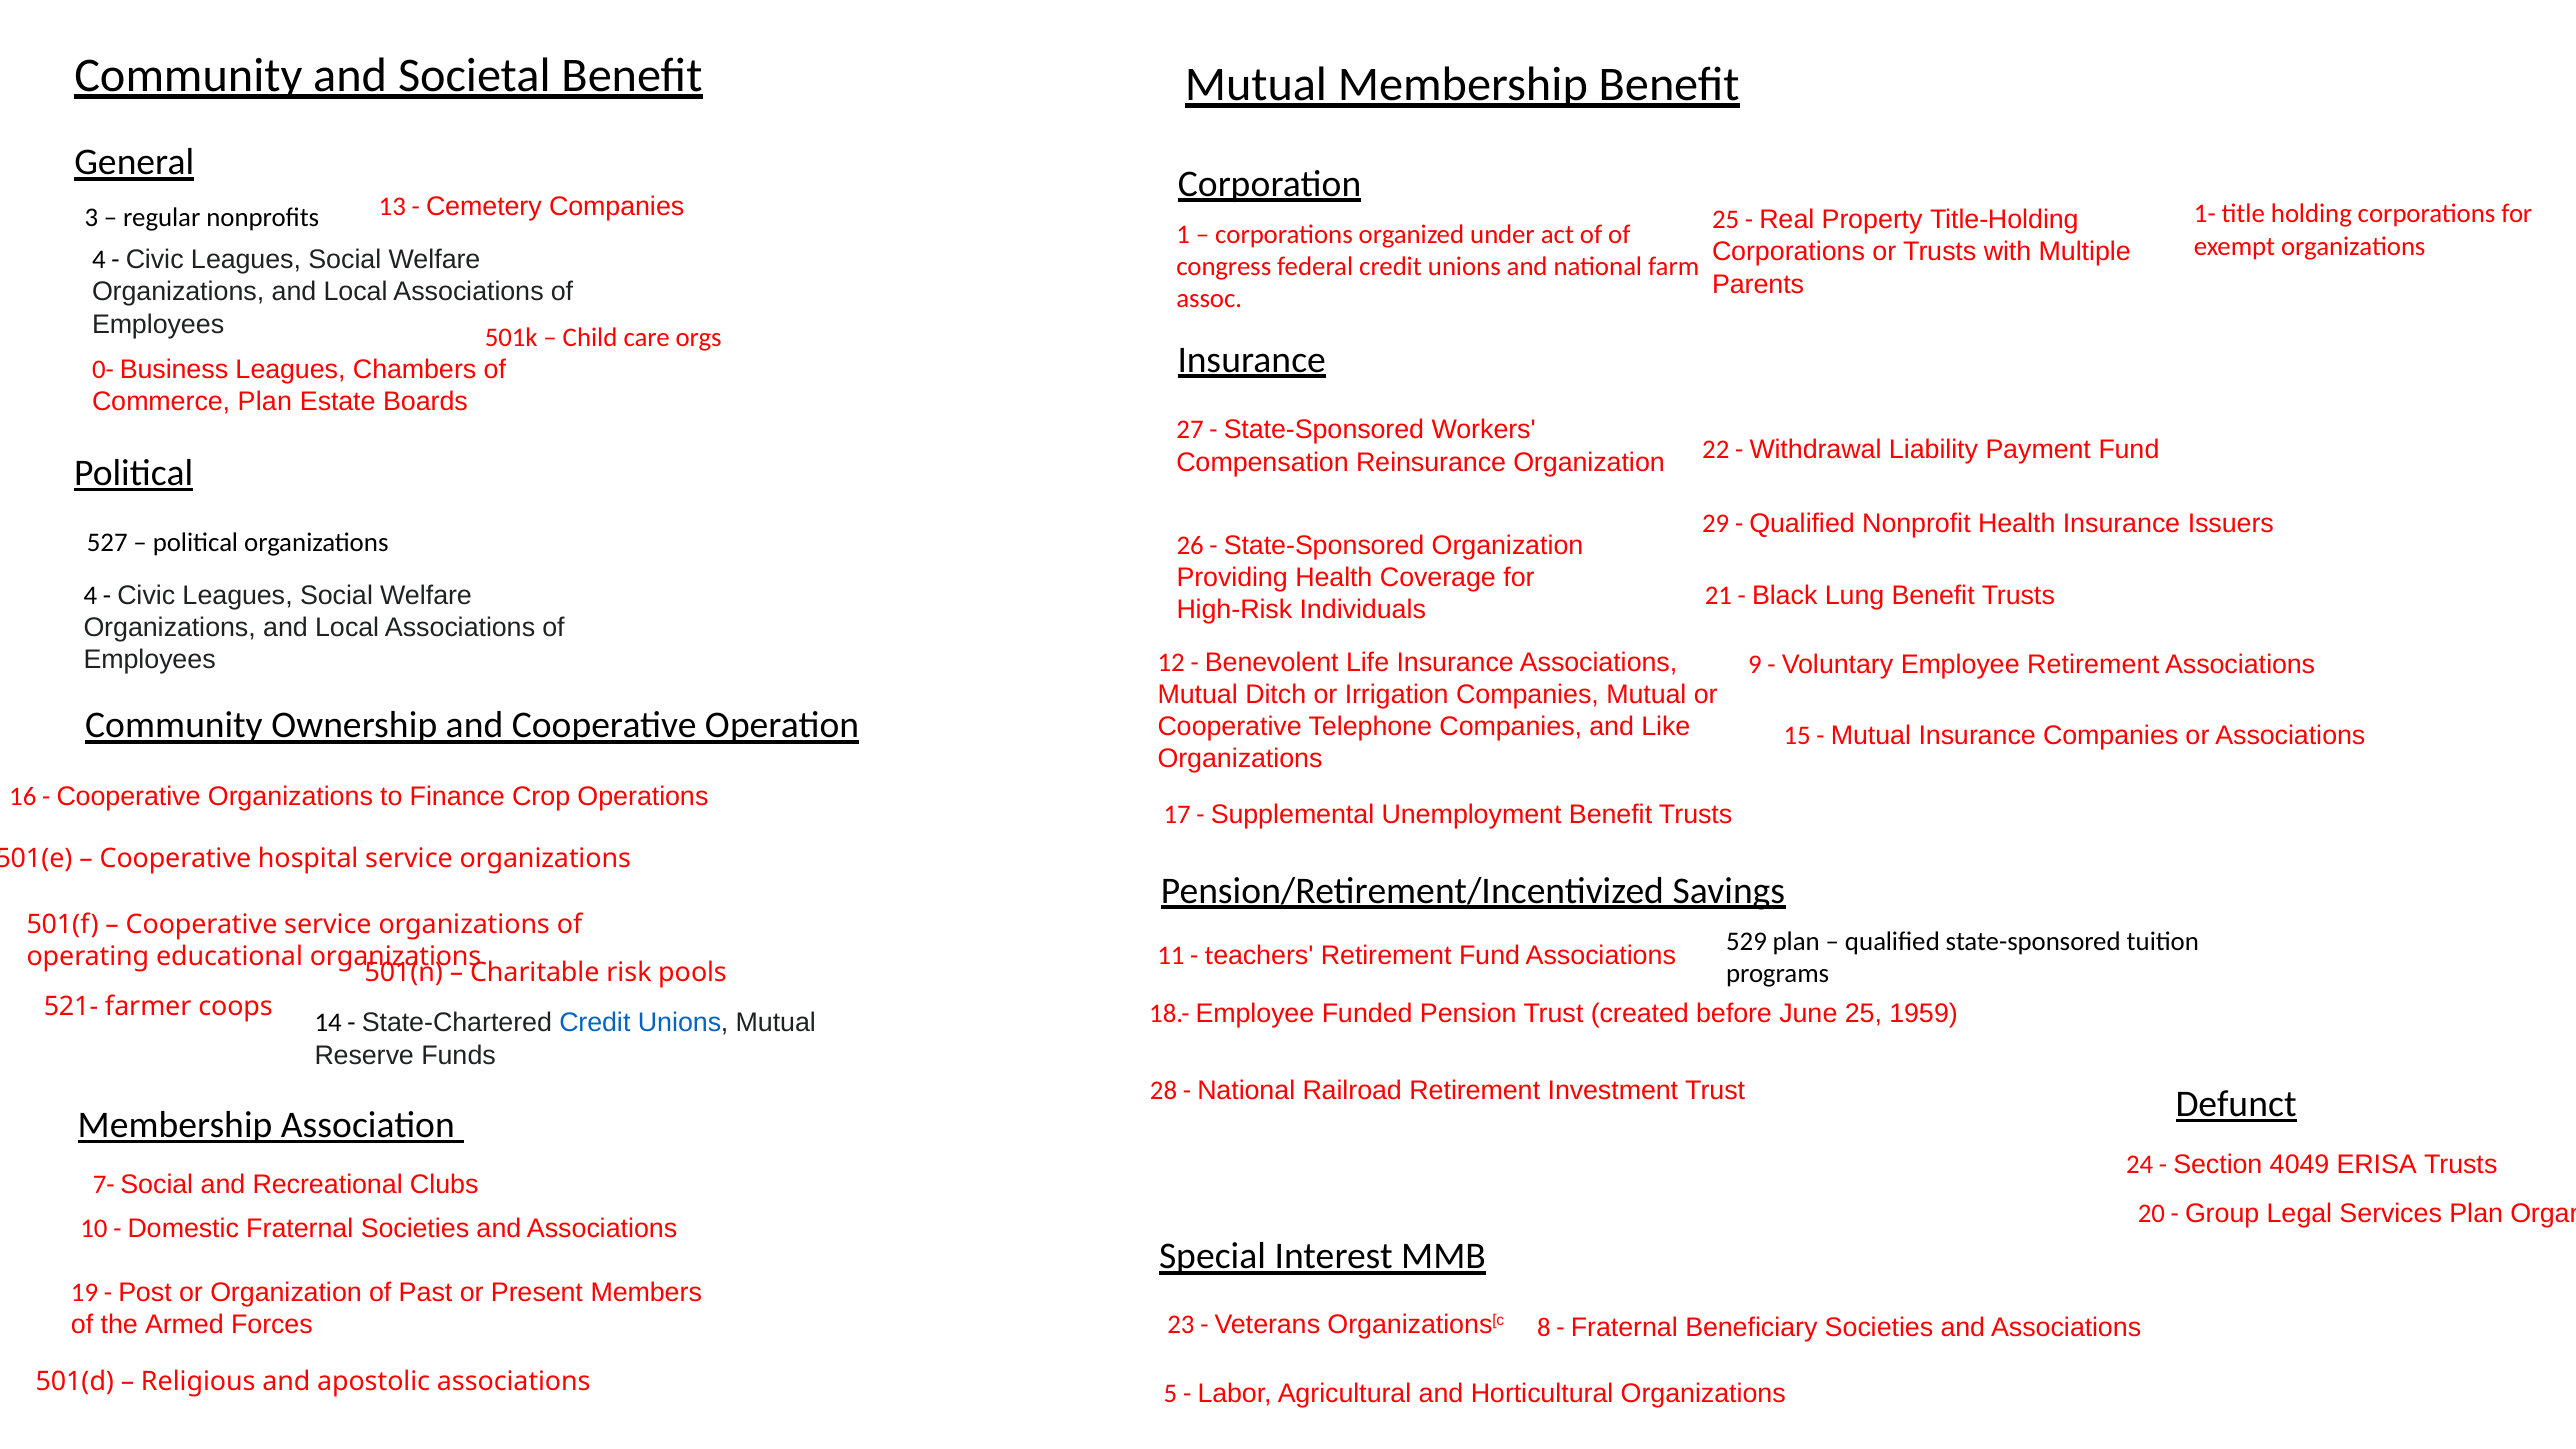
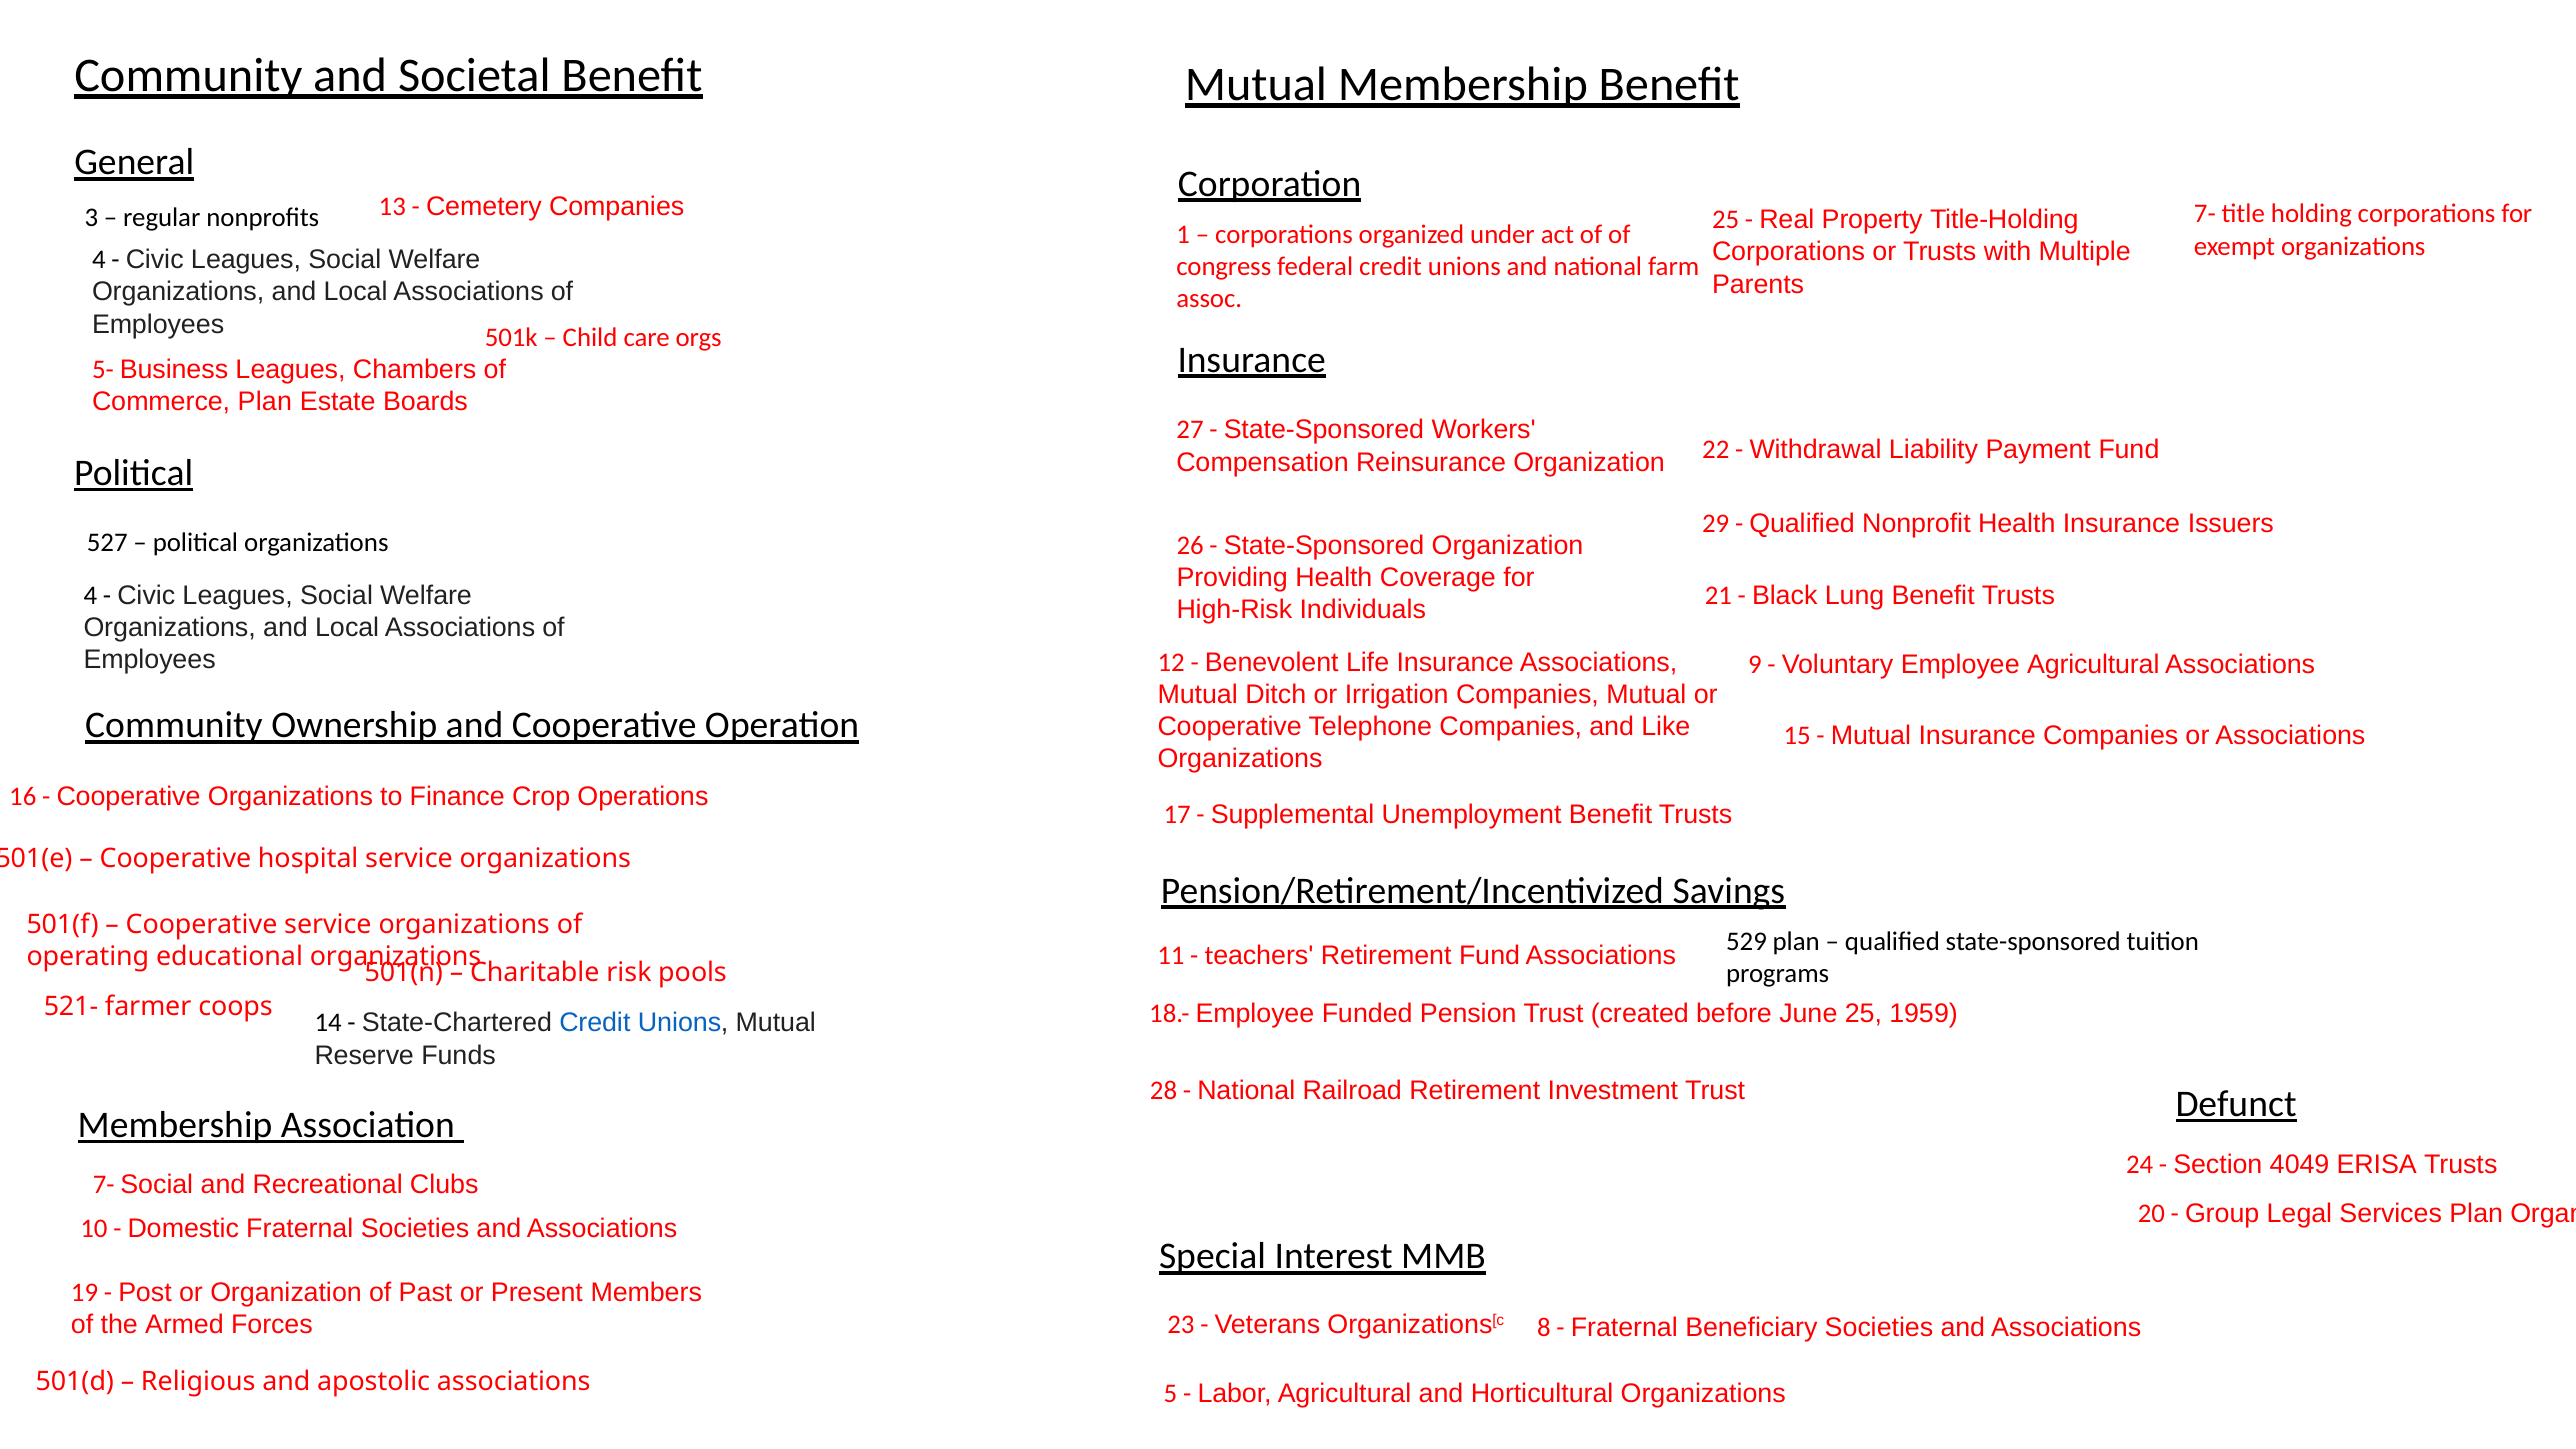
1- at (2205, 214): 1- -> 7-
0-: 0- -> 5-
Employee Retirement: Retirement -> Agricultural
